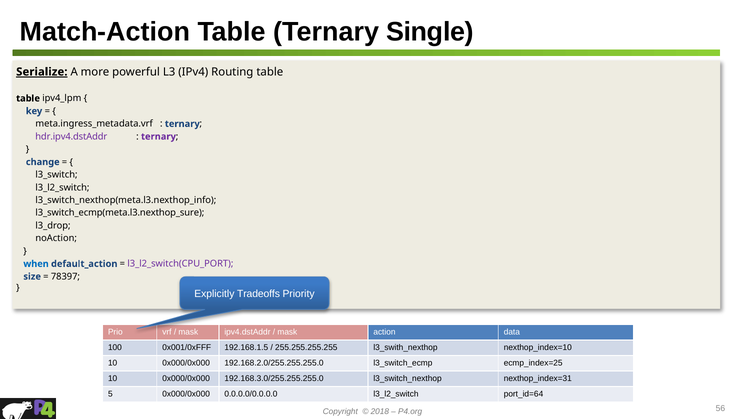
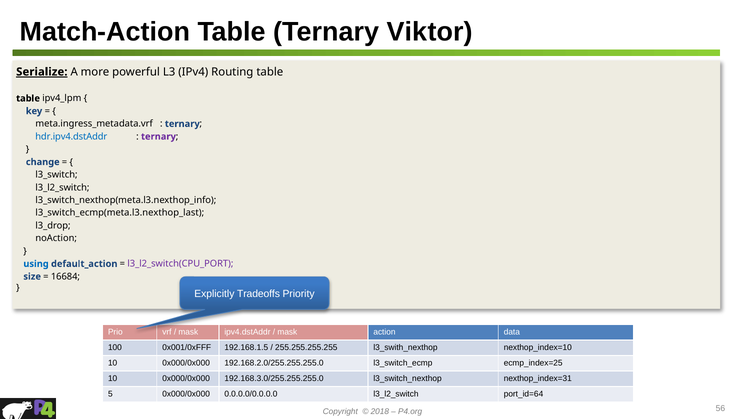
Single: Single -> Viktor
hdr.ipv4.dstAddr colour: purple -> blue
l3_switch_ecmp(meta.l3.nexthop_sure: l3_switch_ecmp(meta.l3.nexthop_sure -> l3_switch_ecmp(meta.l3.nexthop_last
when: when -> using
78397: 78397 -> 16684
